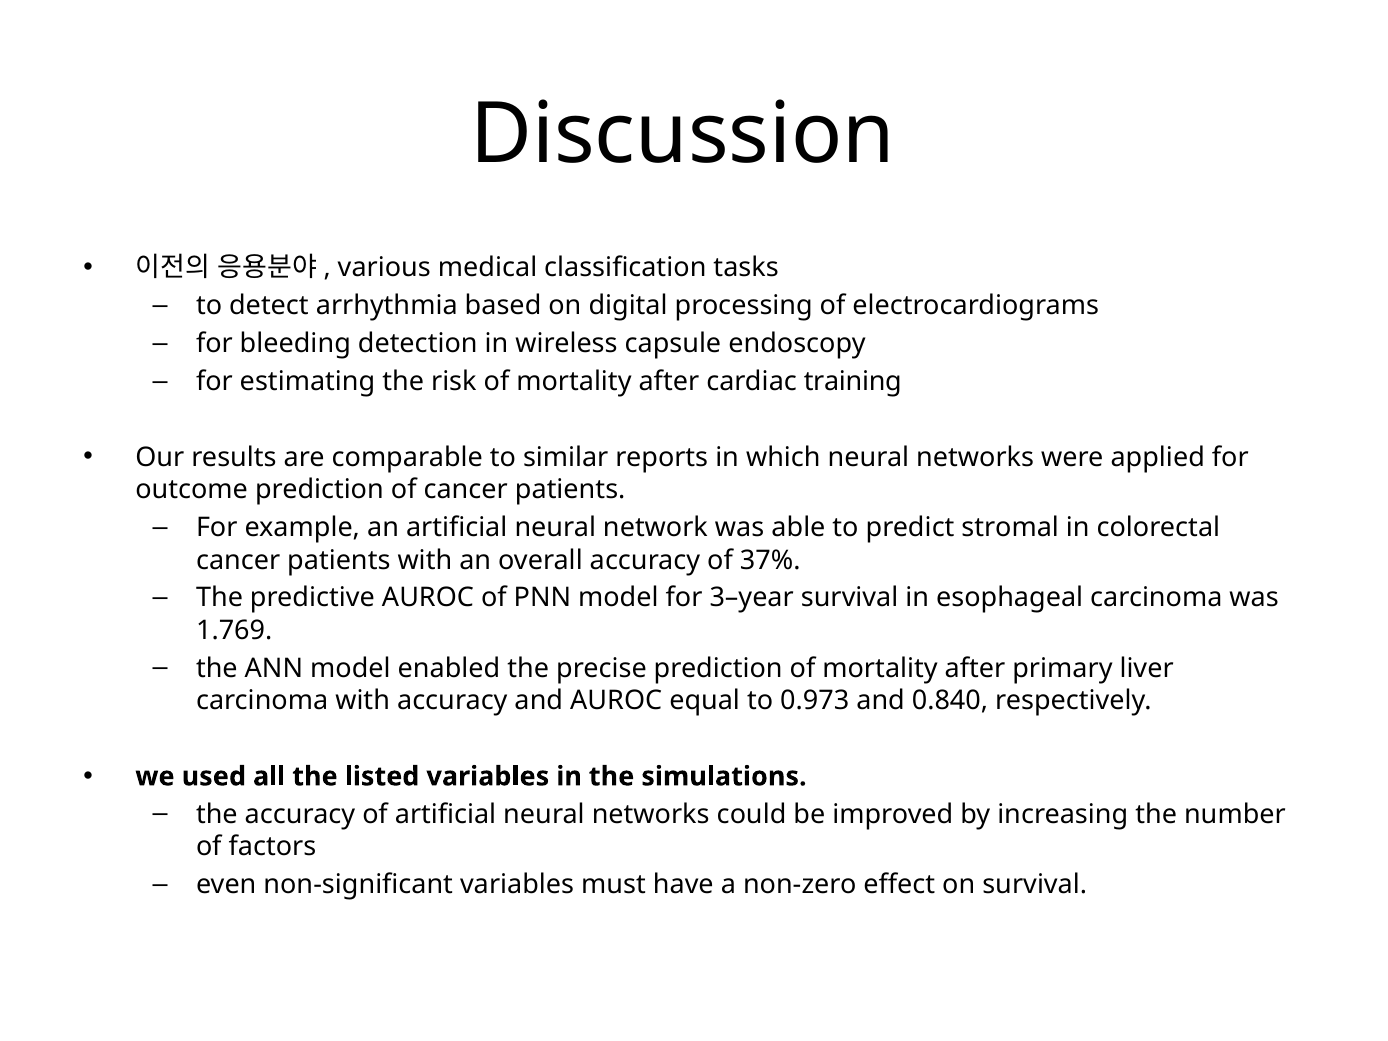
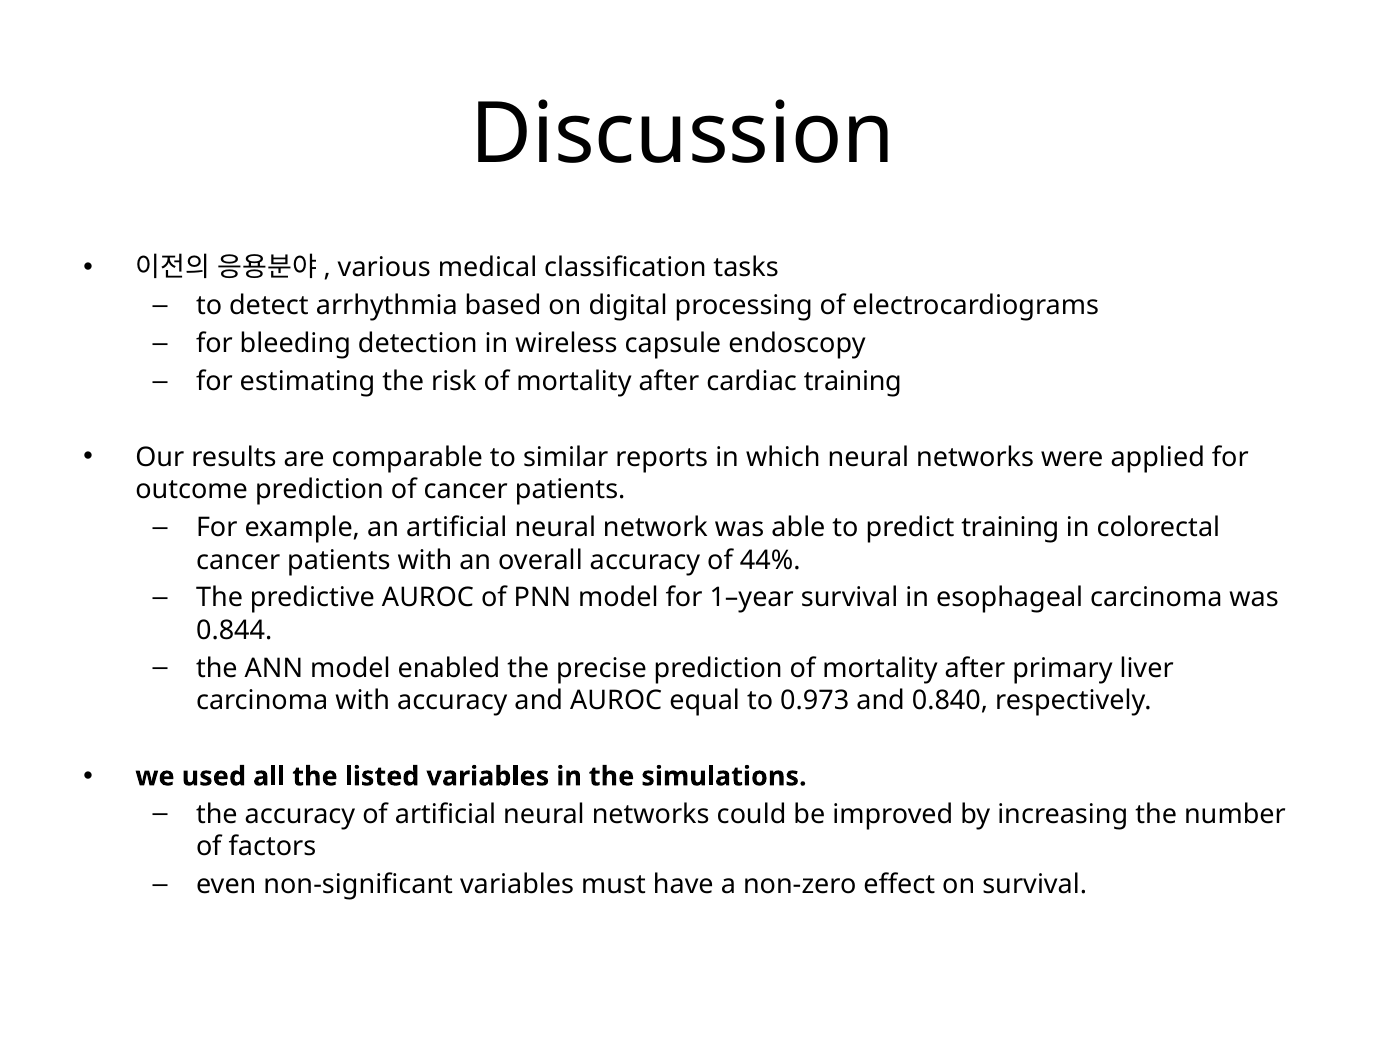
predict stromal: stromal -> training
37%: 37% -> 44%
3–year: 3–year -> 1–year
1.769: 1.769 -> 0.844
